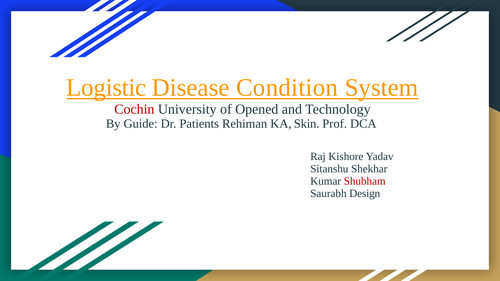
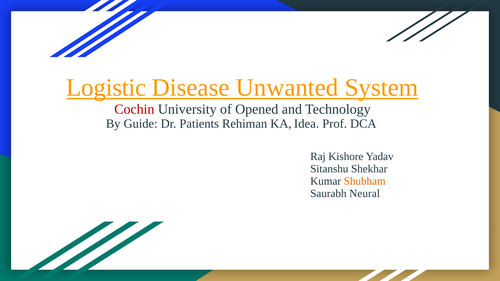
Condition: Condition -> Unwanted
Skin: Skin -> Idea
Shubham colour: red -> orange
Design: Design -> Neural
